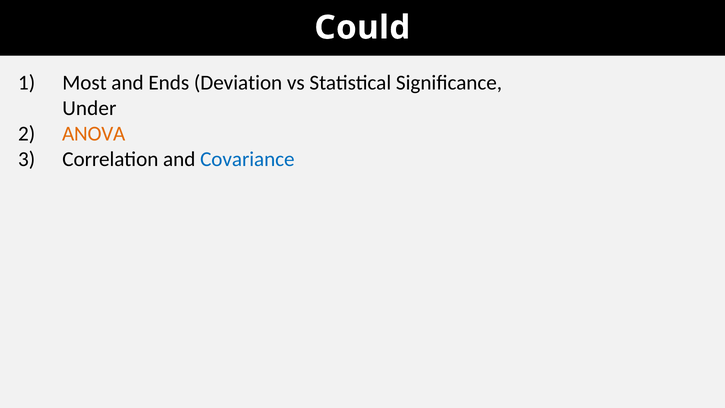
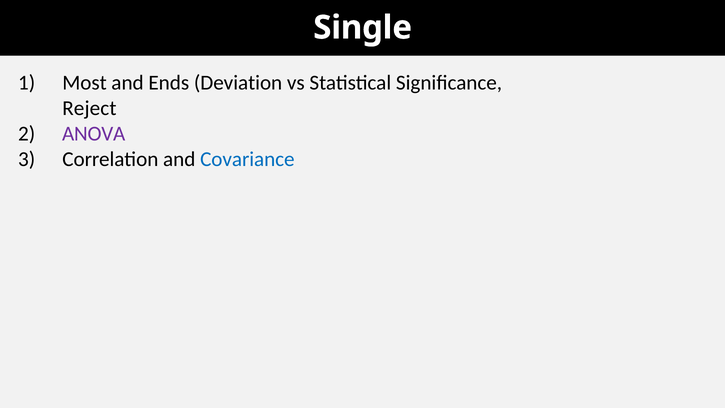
Could: Could -> Single
Under: Under -> Reject
ANOVA colour: orange -> purple
